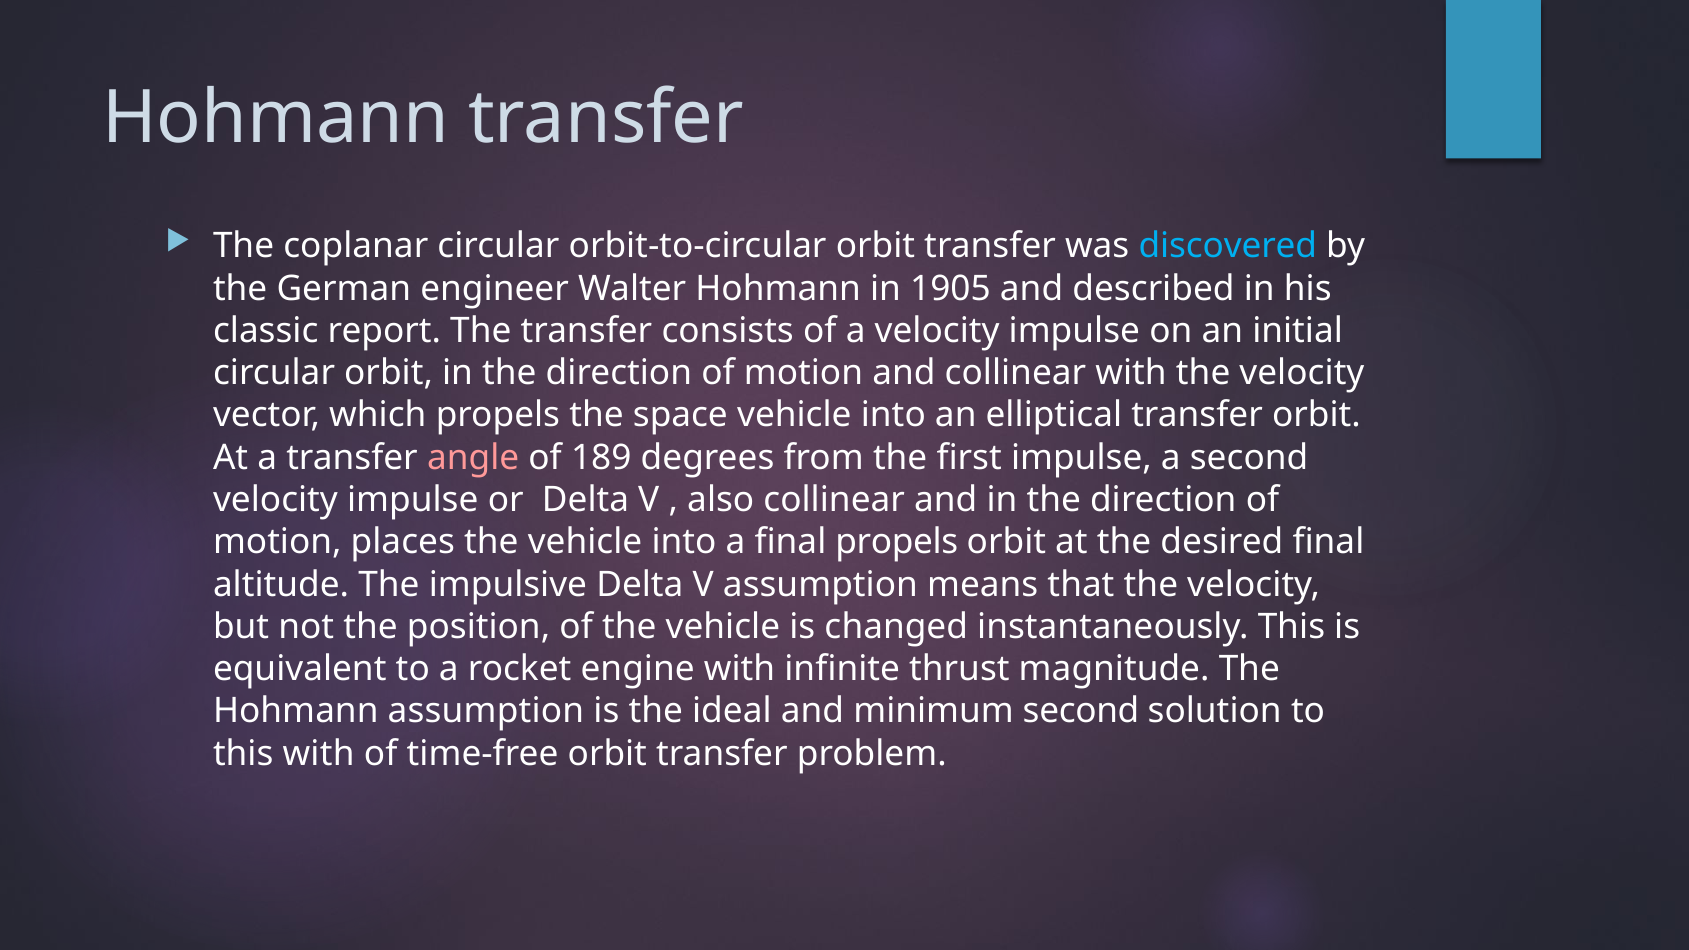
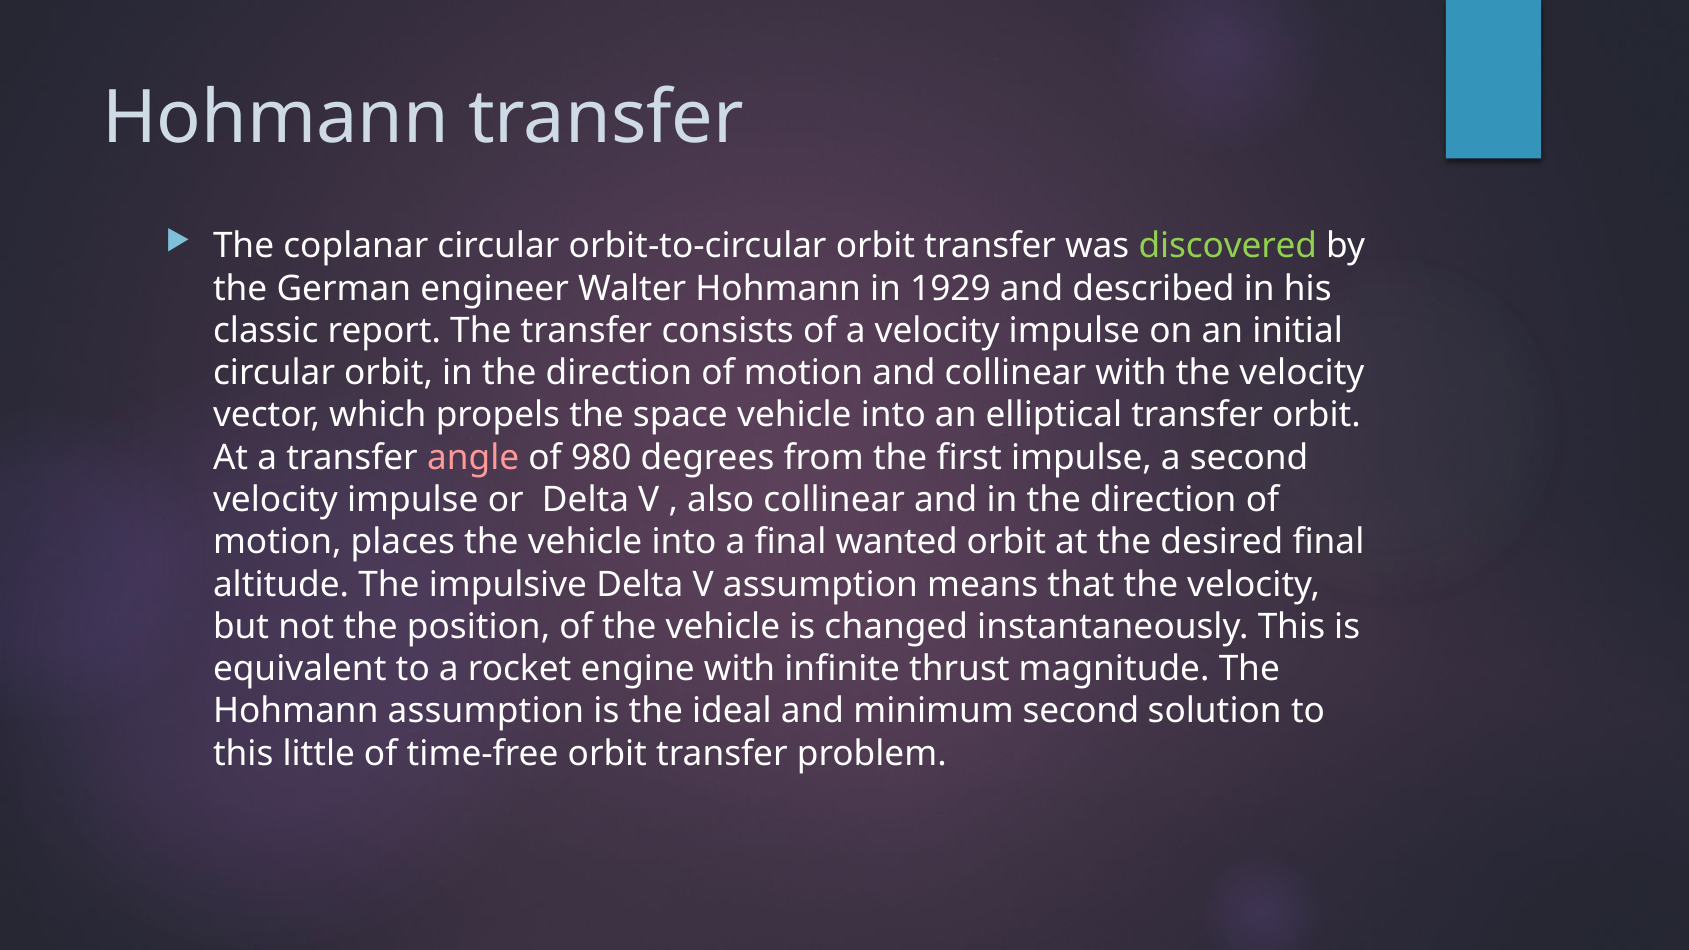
discovered colour: light blue -> light green
1905: 1905 -> 1929
189: 189 -> 980
final propels: propels -> wanted
this with: with -> little
